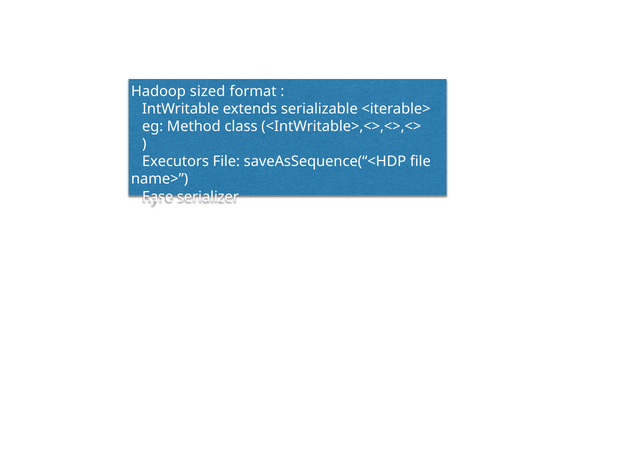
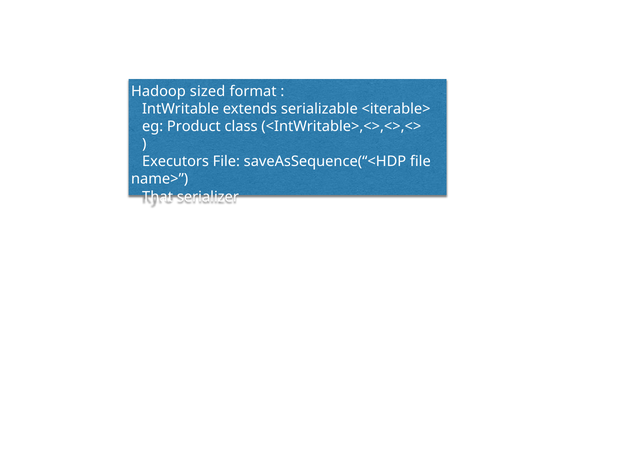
Method: Method -> Product
Ease: Ease -> That
